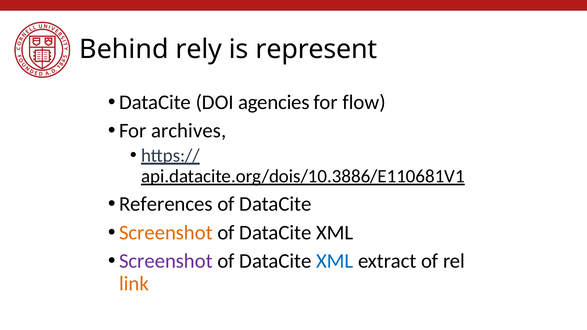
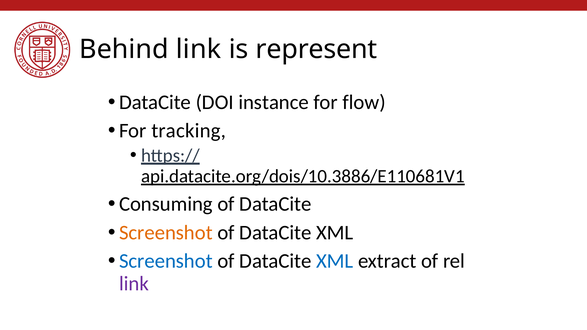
Behind rely: rely -> link
agencies: agencies -> instance
archives: archives -> tracking
References: References -> Consuming
Screenshot at (166, 261) colour: purple -> blue
link at (134, 284) colour: orange -> purple
